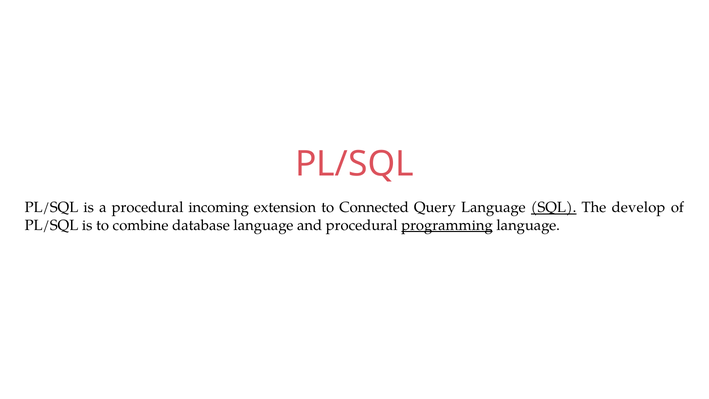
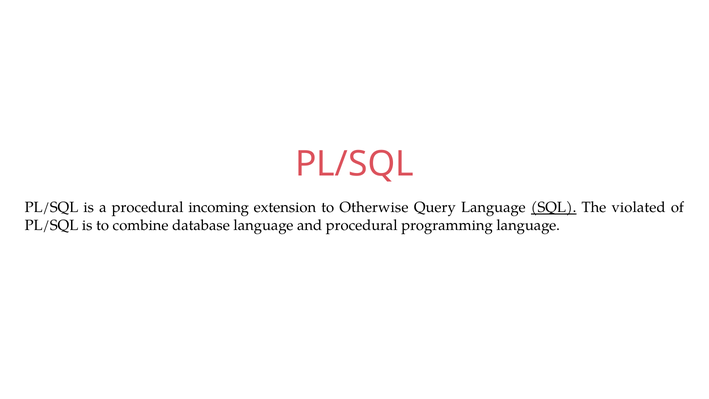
Connected: Connected -> Otherwise
develop: develop -> violated
programming underline: present -> none
